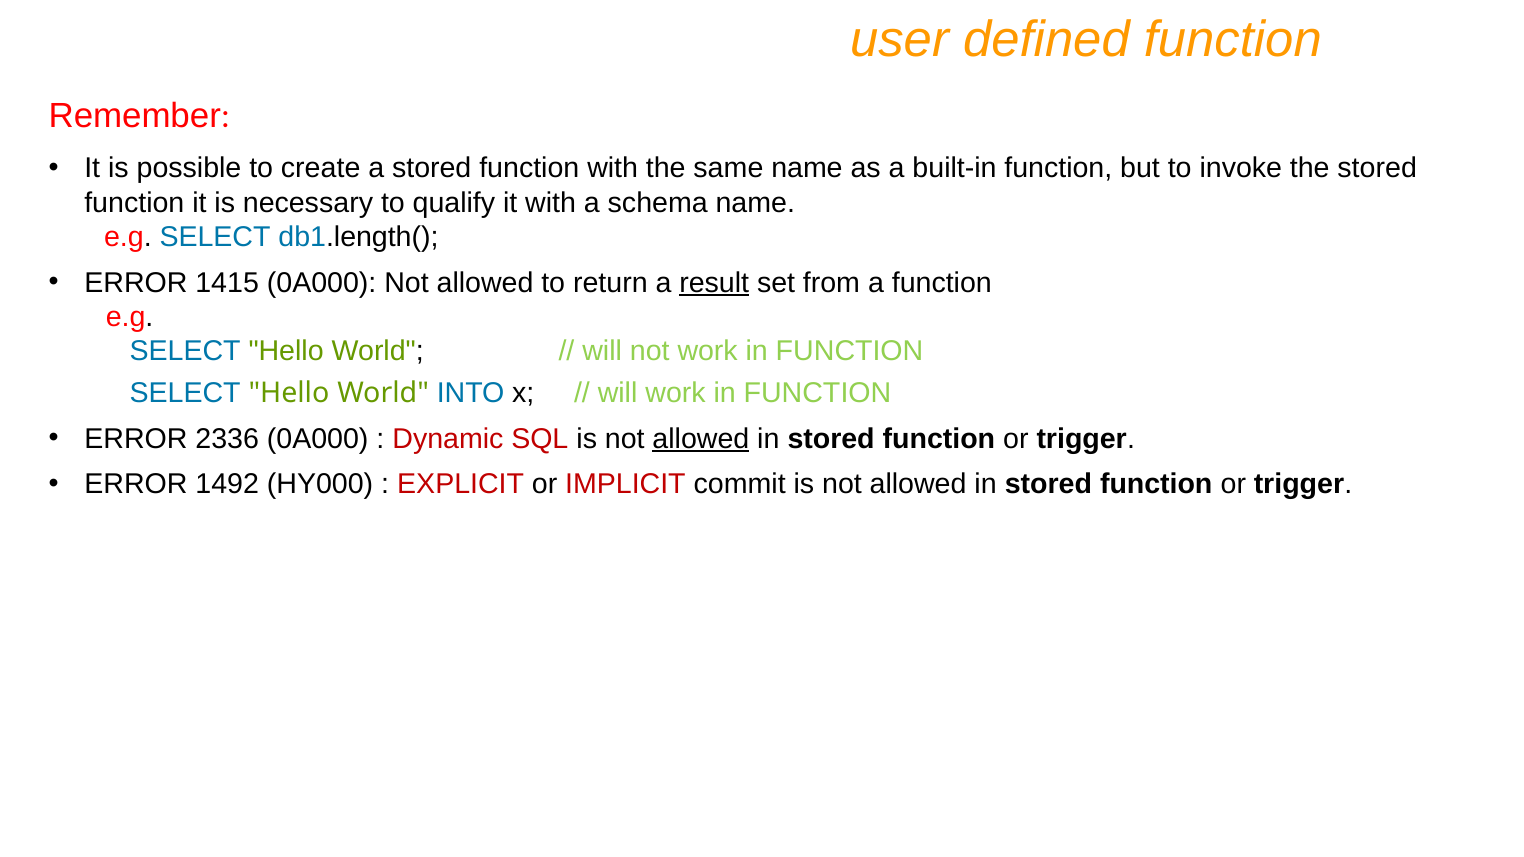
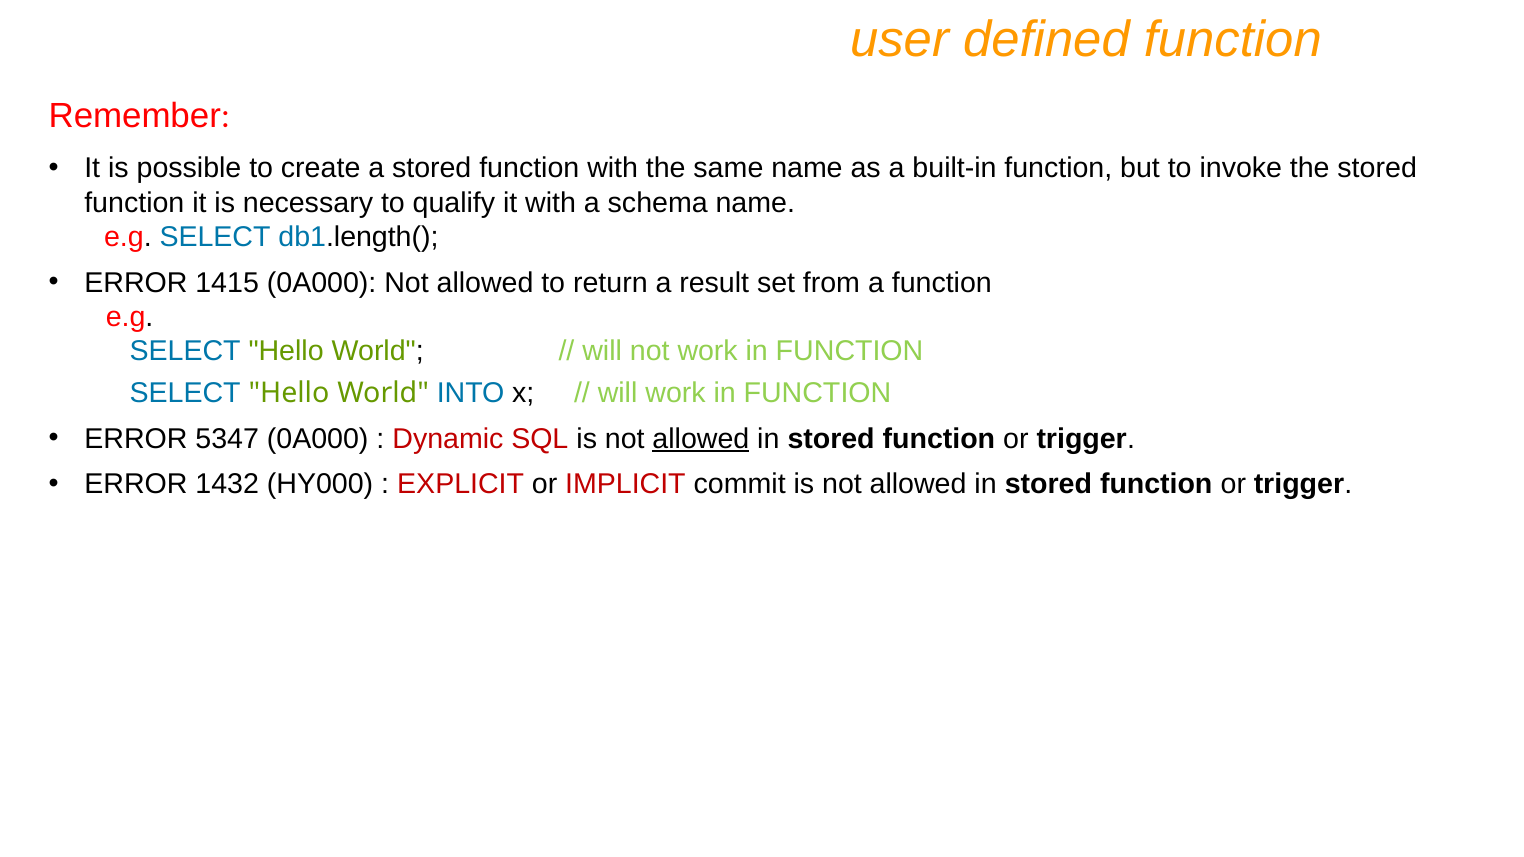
result underline: present -> none
2336: 2336 -> 5347
1492: 1492 -> 1432
